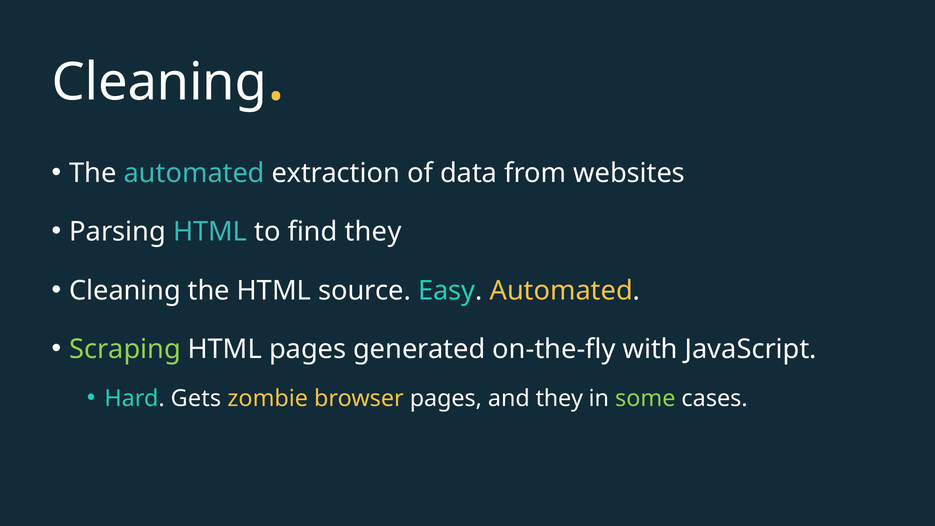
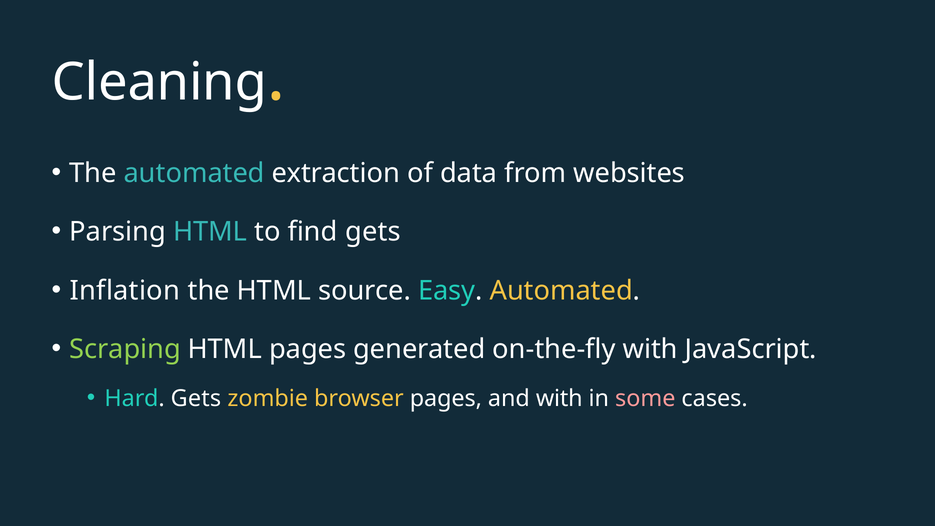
find they: they -> gets
Cleaning at (125, 291): Cleaning -> Inflation
and they: they -> with
some colour: light green -> pink
